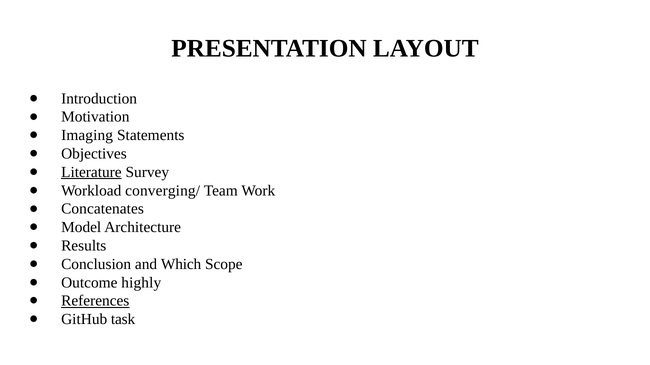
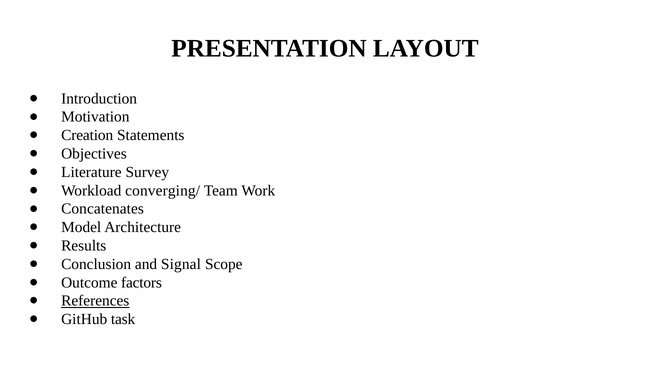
Imaging: Imaging -> Creation
Literature underline: present -> none
Which: Which -> Signal
highly: highly -> factors
